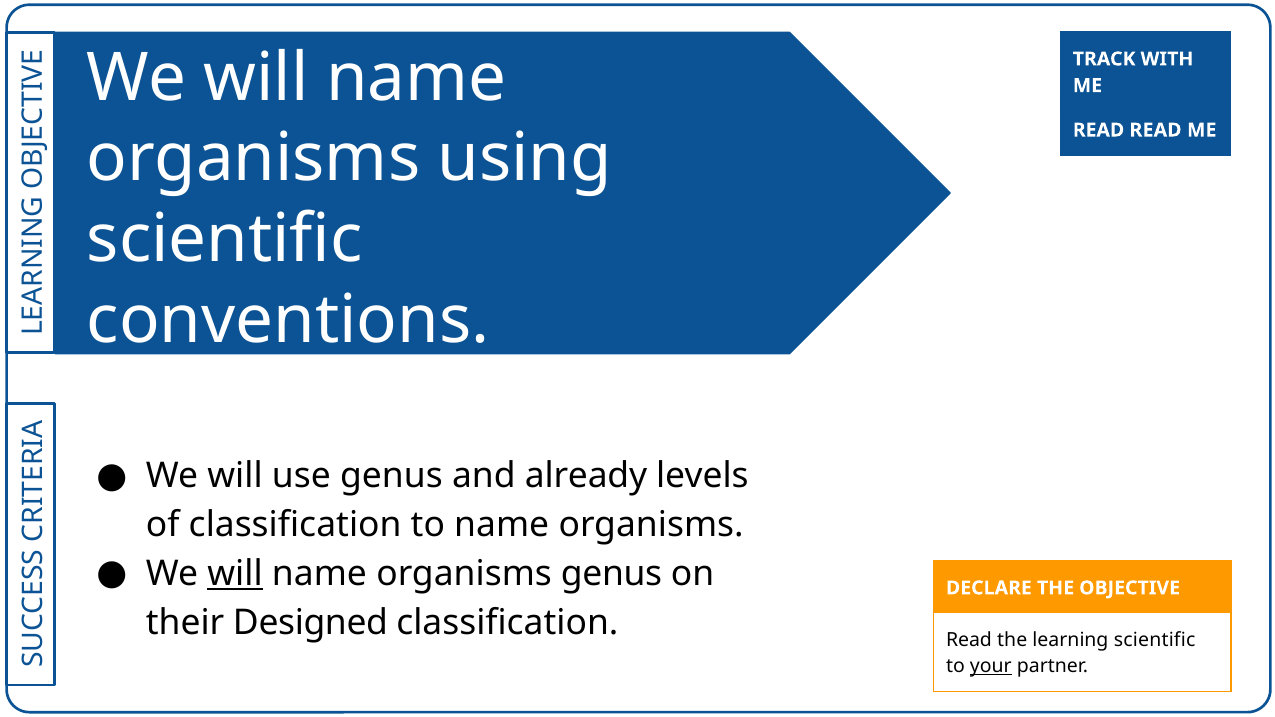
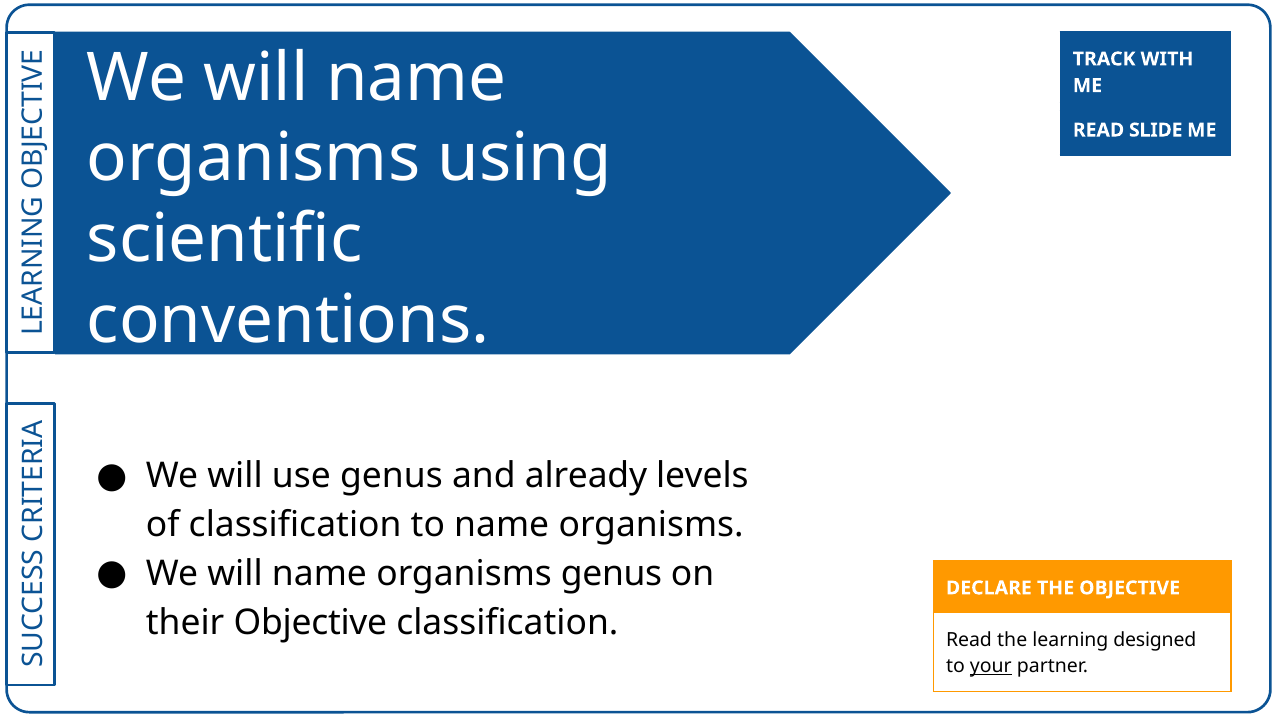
READ READ: READ -> SLIDE
will at (235, 574) underline: present -> none
their Designed: Designed -> Objective
learning scientific: scientific -> designed
